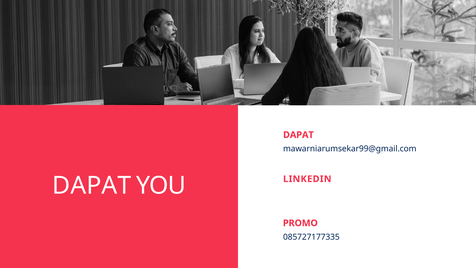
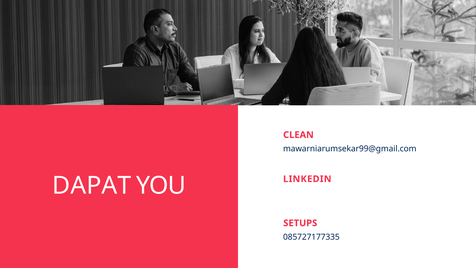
DAPAT at (298, 135): DAPAT -> CLEAN
PROMO: PROMO -> SETUPS
